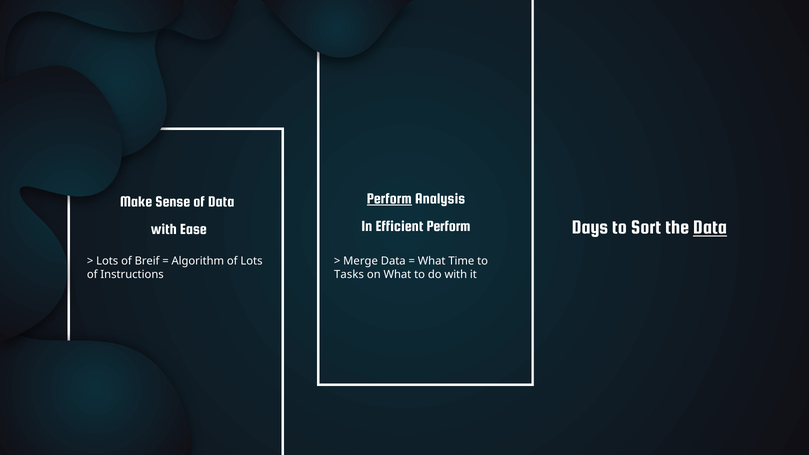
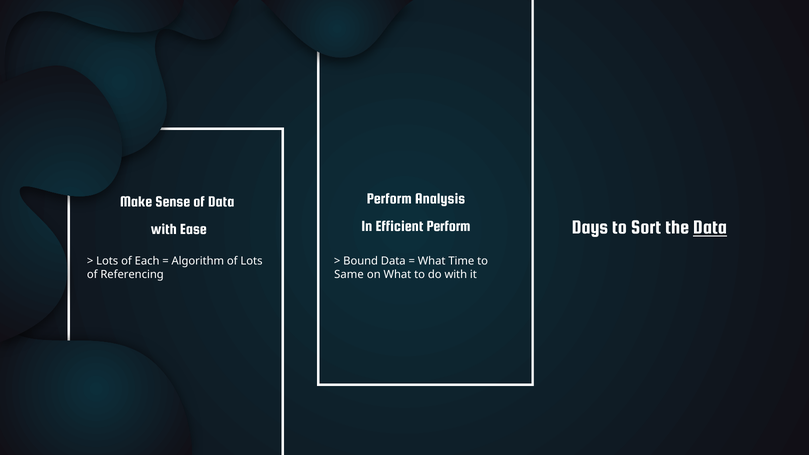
Perform at (389, 198) underline: present -> none
Breif: Breif -> Each
Merge: Merge -> Bound
Instructions: Instructions -> Referencing
Tasks: Tasks -> Same
